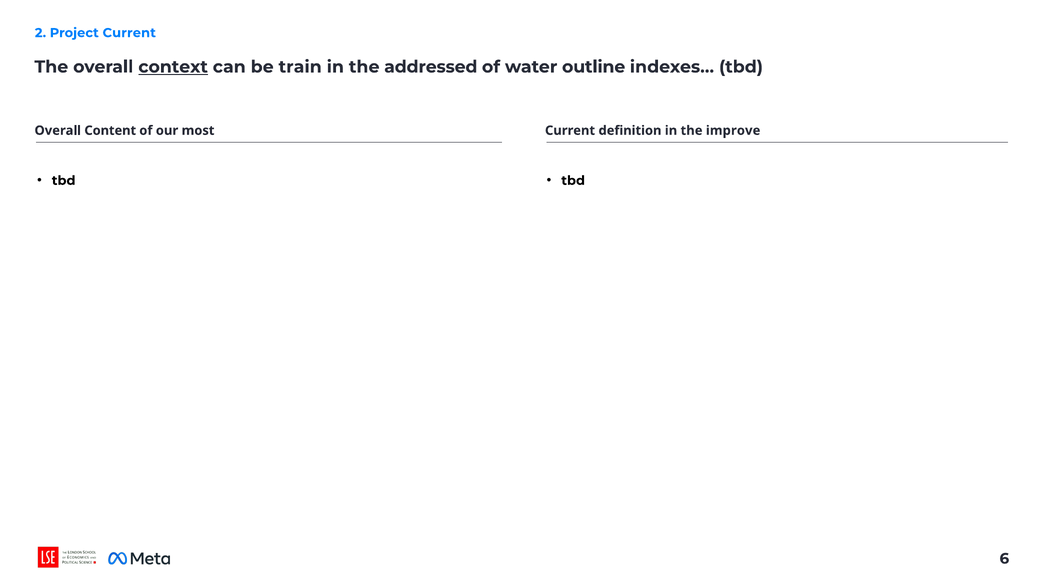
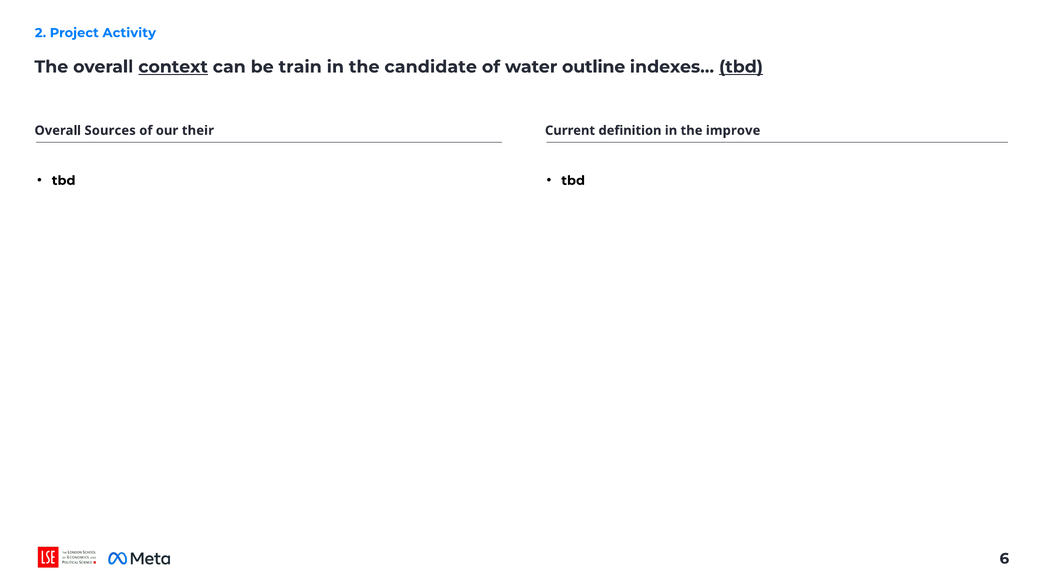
Project Current: Current -> Activity
addressed: addressed -> candidate
tbd at (741, 67) underline: none -> present
Content: Content -> Sources
most: most -> their
